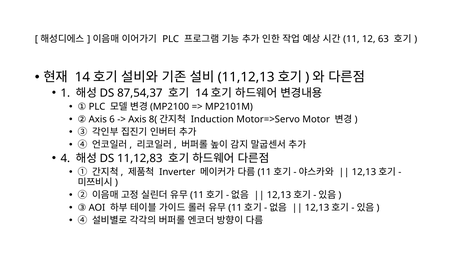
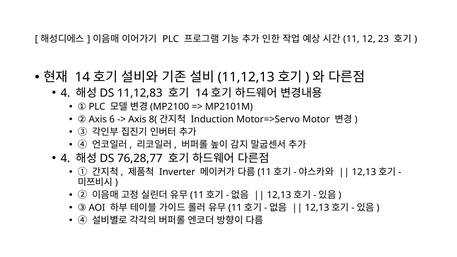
63: 63 -> 23
1 at (65, 93): 1 -> 4
87,54,37: 87,54,37 -> 11,12,83
11,12,83: 11,12,83 -> 76,28,77
